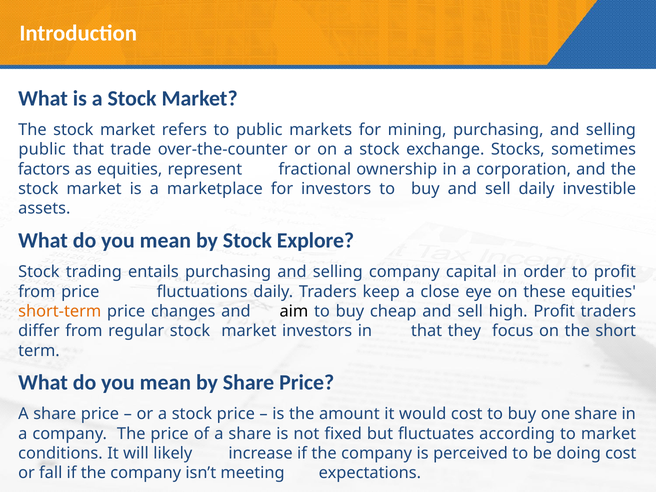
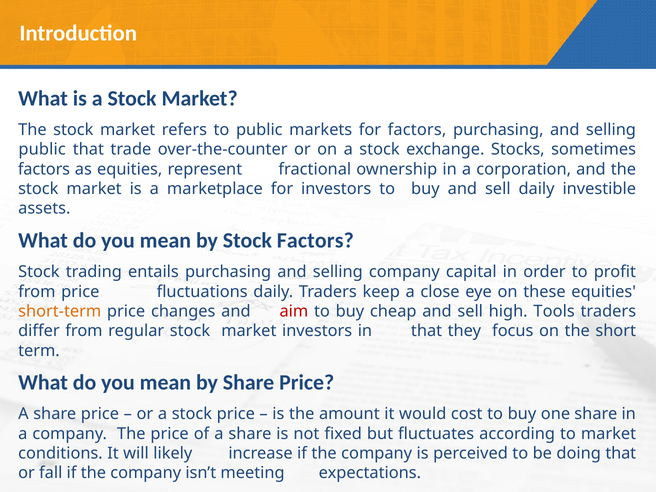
for mining: mining -> factors
Stock Explore: Explore -> Factors
aim colour: black -> red
high Profit: Profit -> Tools
doing cost: cost -> that
